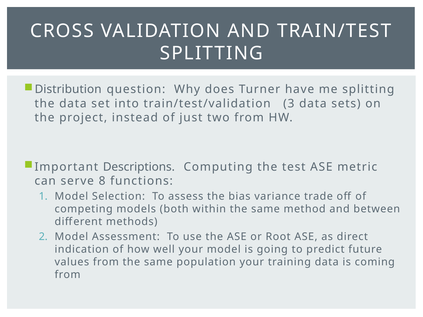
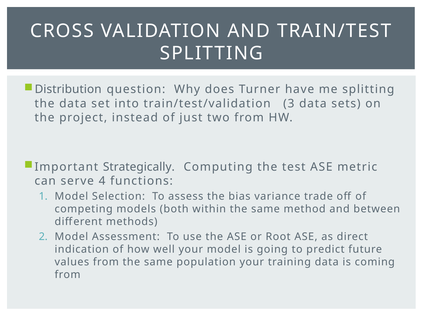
Descriptions: Descriptions -> Strategically
8: 8 -> 4
